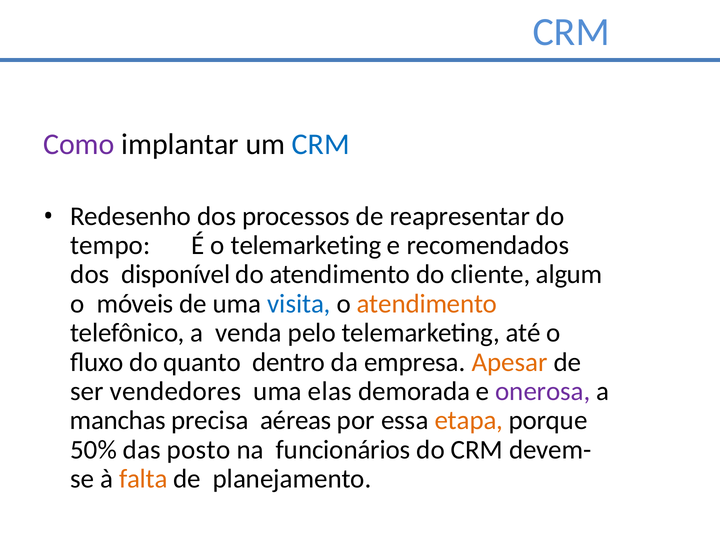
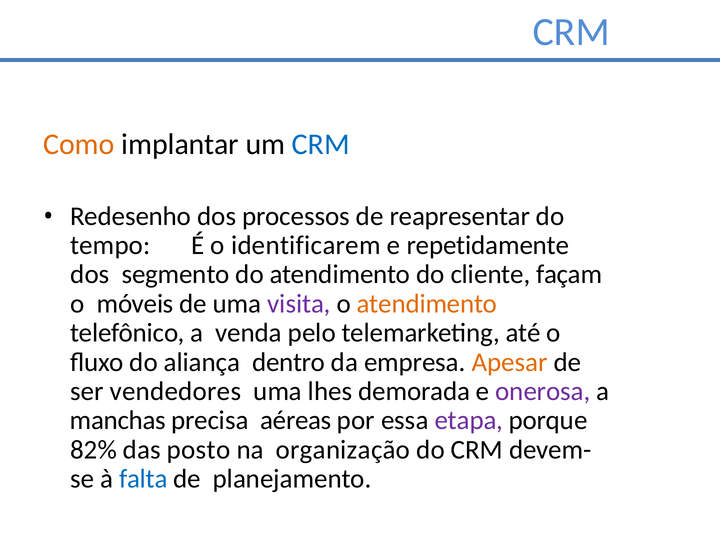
Como colour: purple -> orange
o telemarketing: telemarketing -> identificarem
recomendados: recomendados -> repetidamente
disponível: disponível -> segmento
algum: algum -> façam
visita colour: blue -> purple
quanto: quanto -> aliança
elas: elas -> lhes
etapa colour: orange -> purple
50%: 50% -> 82%
funcionários: funcionários -> organização
falta colour: orange -> blue
